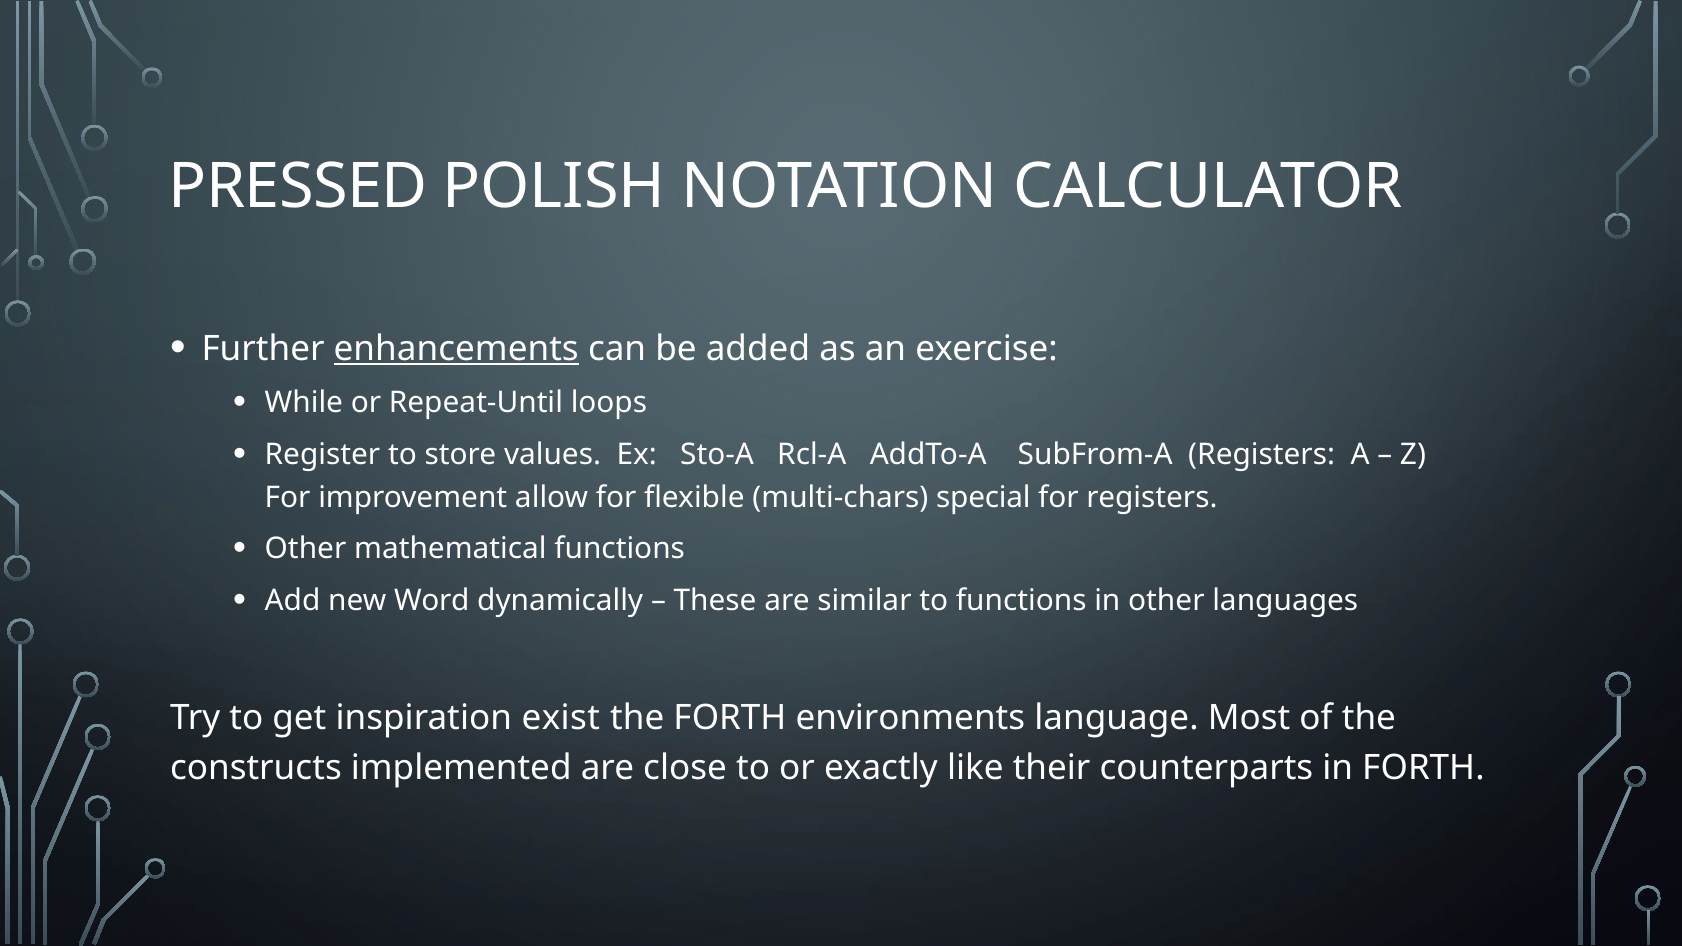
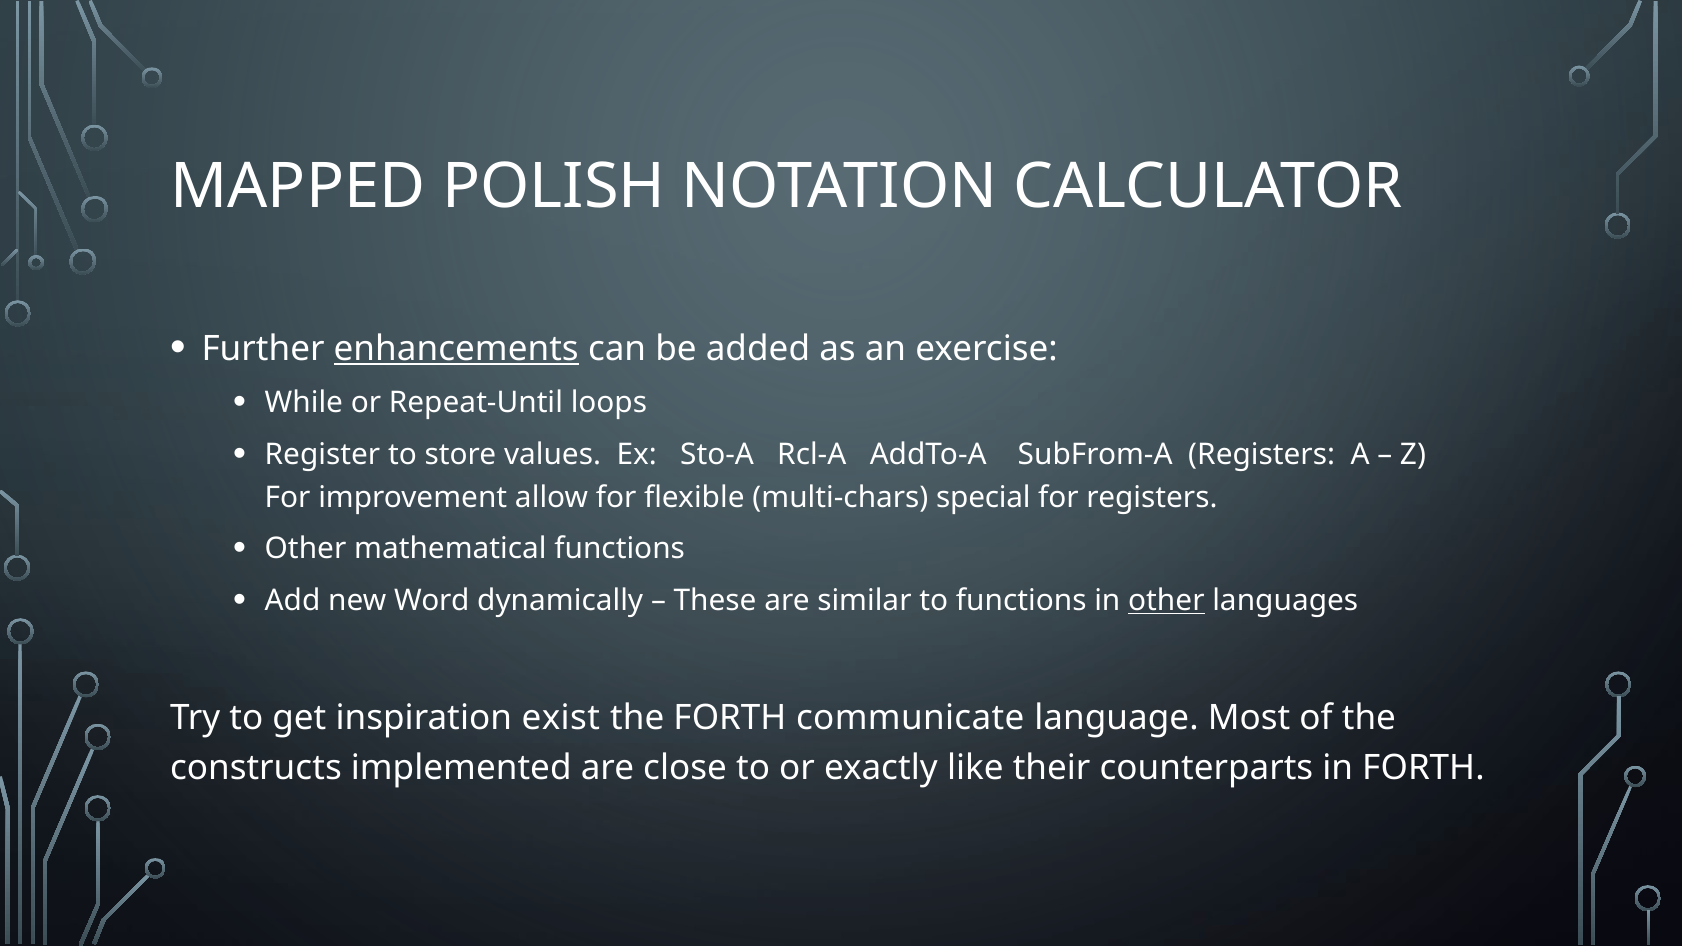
PRESSED: PRESSED -> MAPPED
other at (1166, 601) underline: none -> present
environments: environments -> communicate
